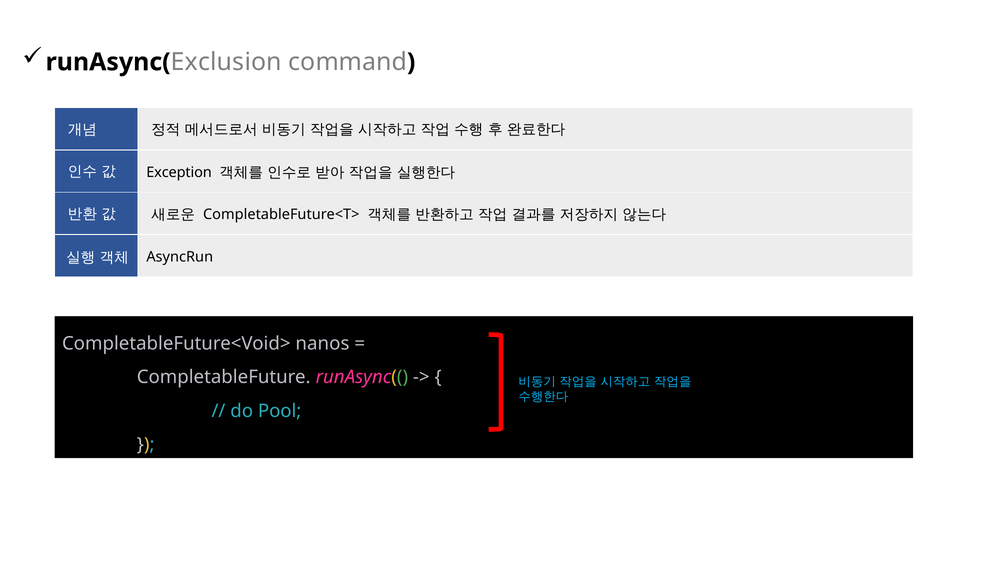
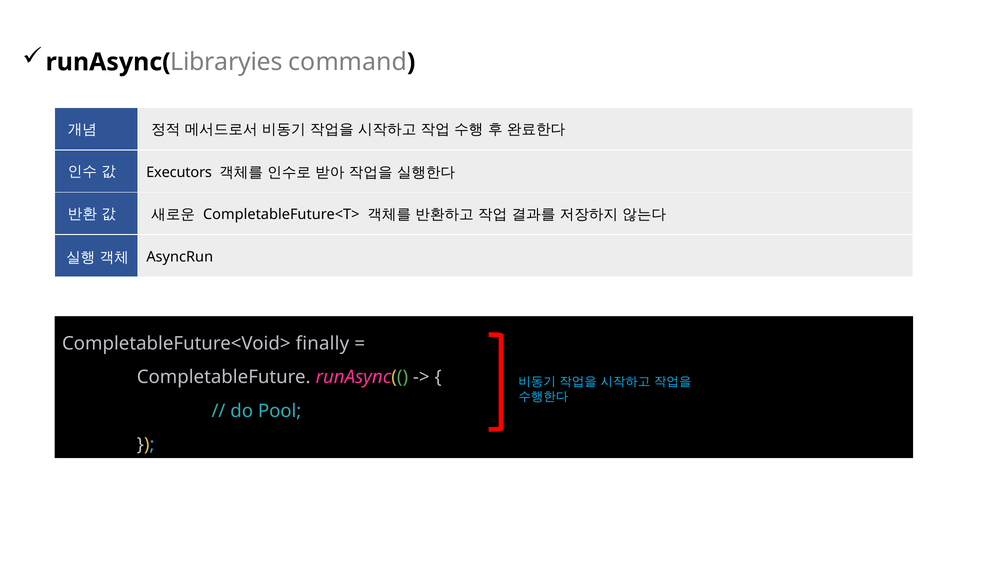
Exclusion: Exclusion -> Libraryies
Exception: Exception -> Executors
nanos: nanos -> finally
